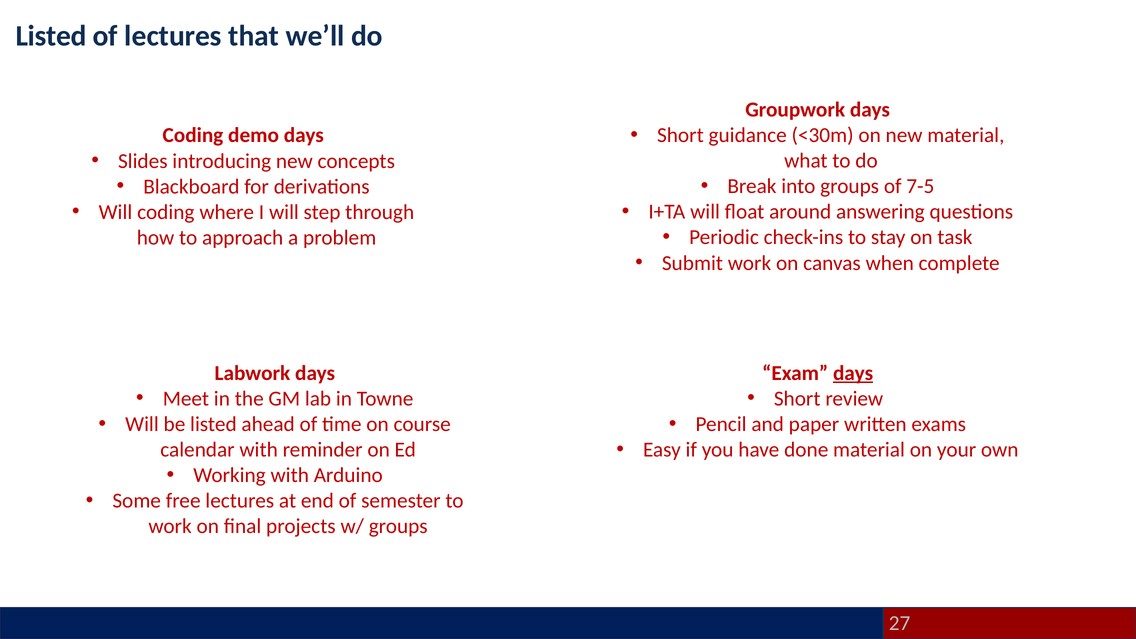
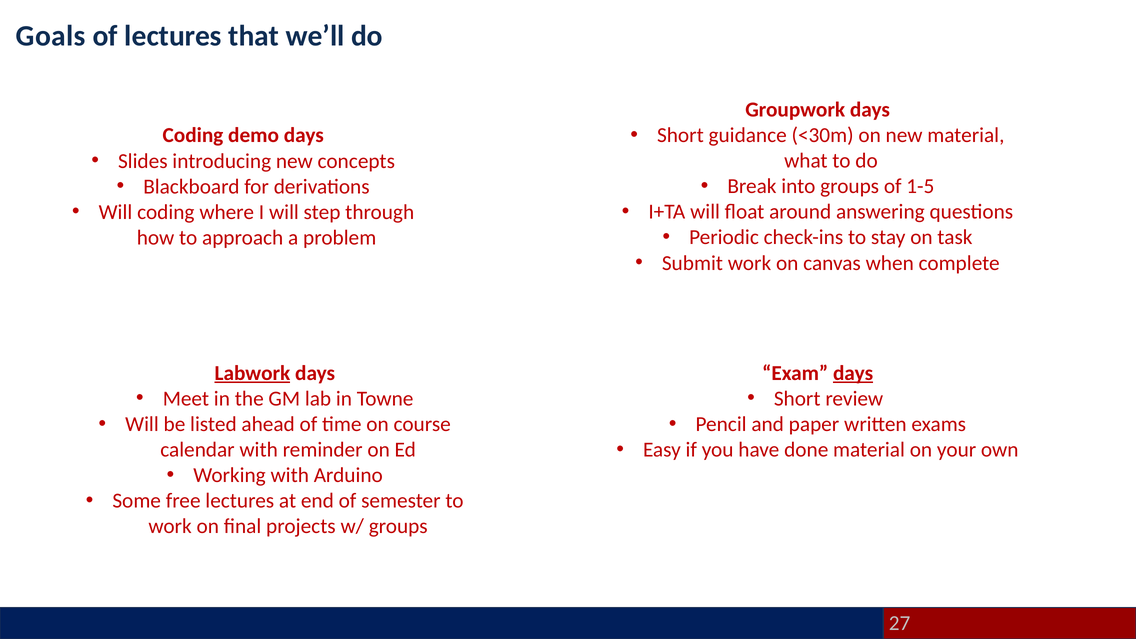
Listed at (51, 36): Listed -> Goals
7-5: 7-5 -> 1-5
Labwork underline: none -> present
